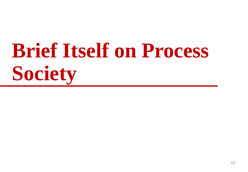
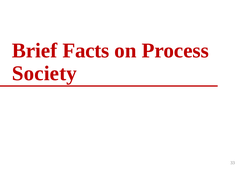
Itself: Itself -> Facts
